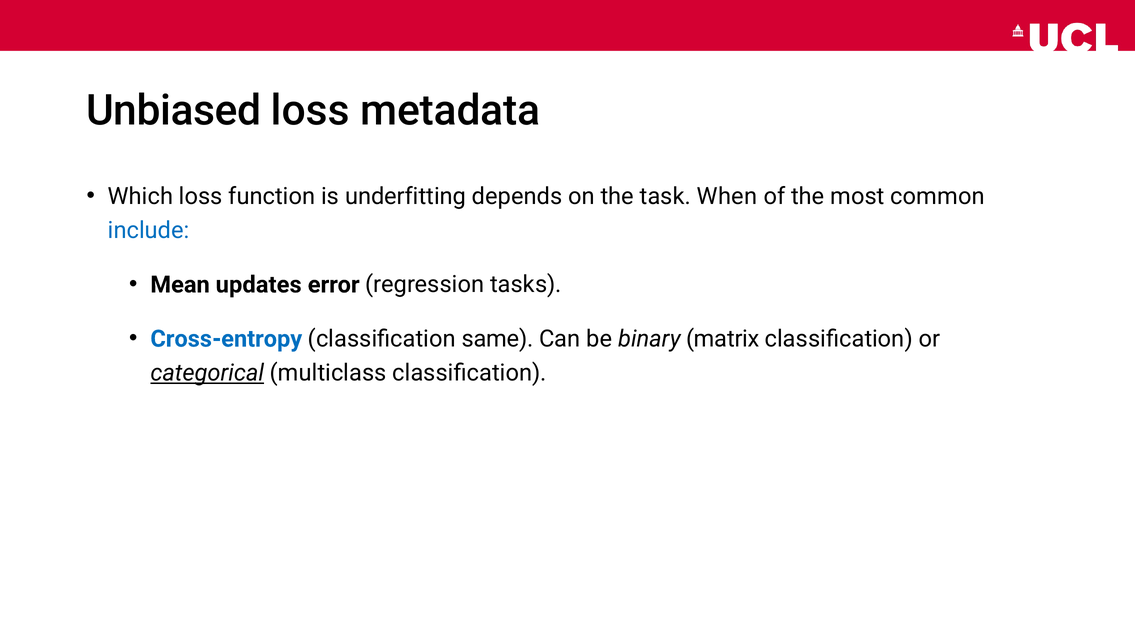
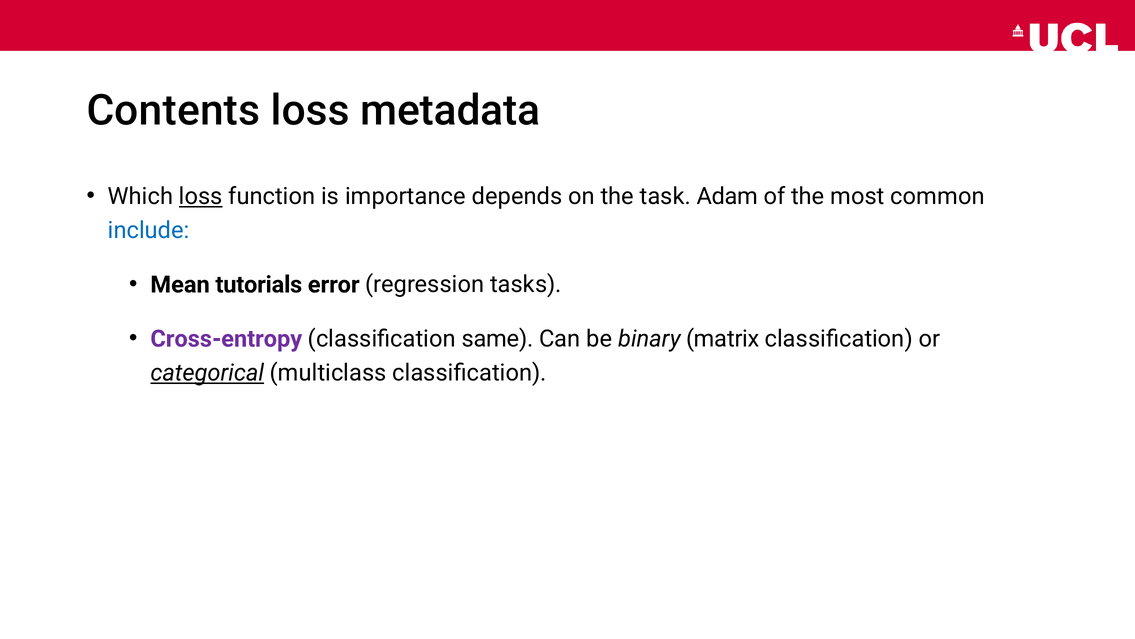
Unbiased: Unbiased -> Contents
loss at (201, 196) underline: none -> present
underfitting: underfitting -> importance
When: When -> Adam
updates: updates -> tutorials
Cross-entropy colour: blue -> purple
